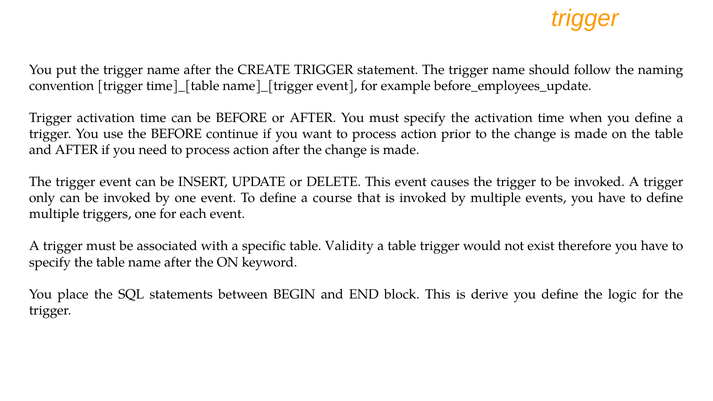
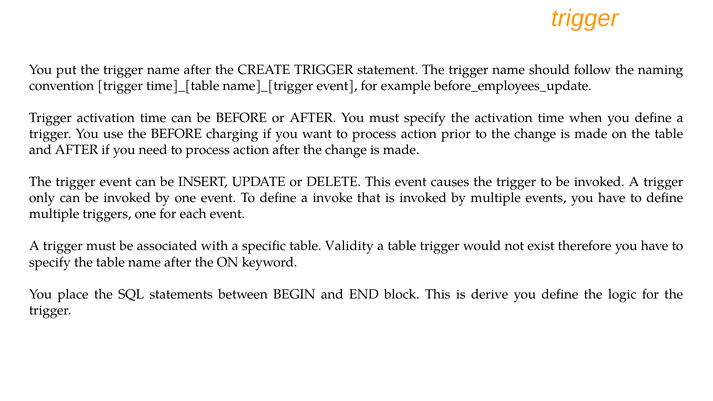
continue: continue -> charging
course: course -> invoke
